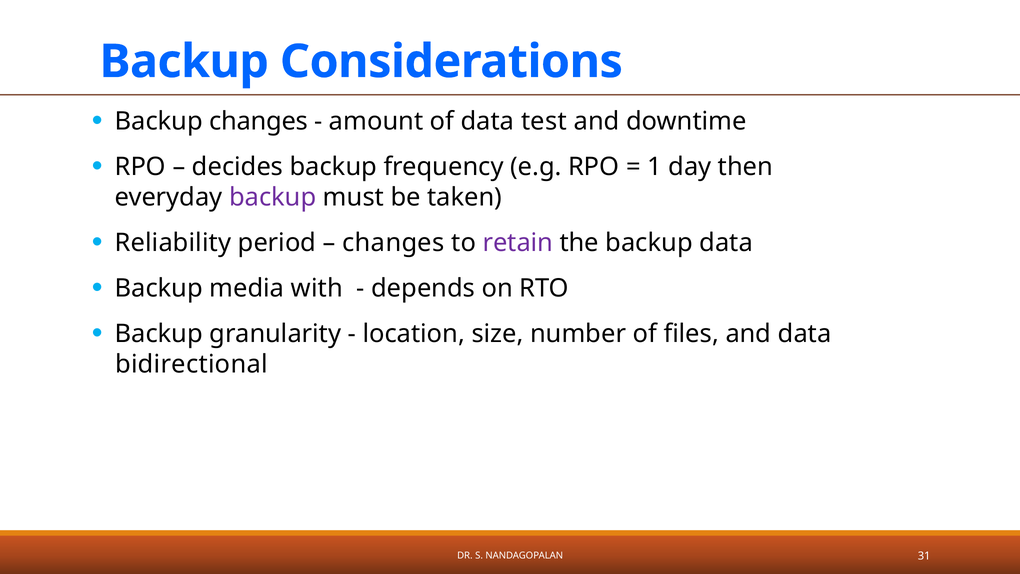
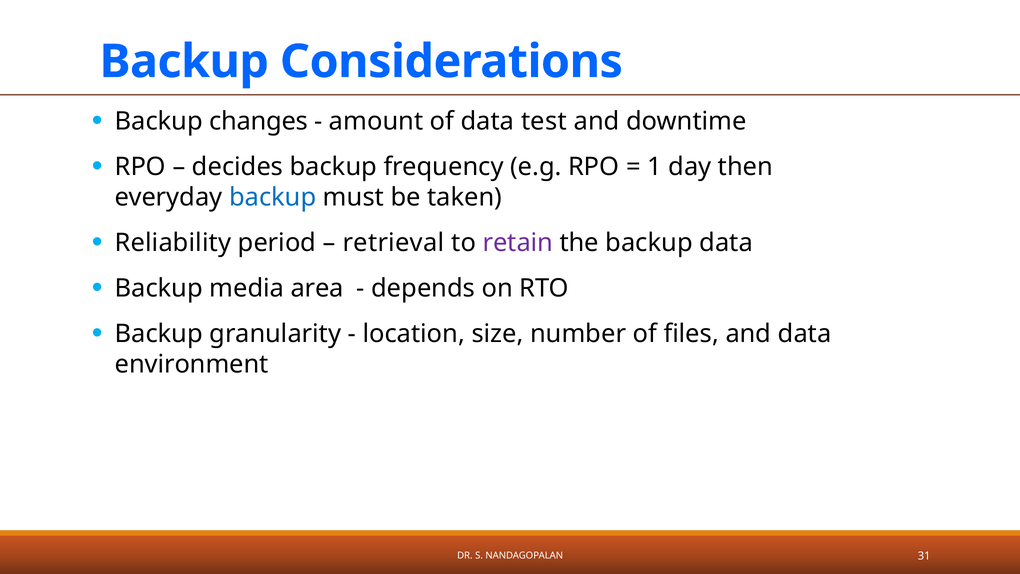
backup at (273, 197) colour: purple -> blue
changes at (393, 243): changes -> retrieval
with: with -> area
bidirectional: bidirectional -> environment
